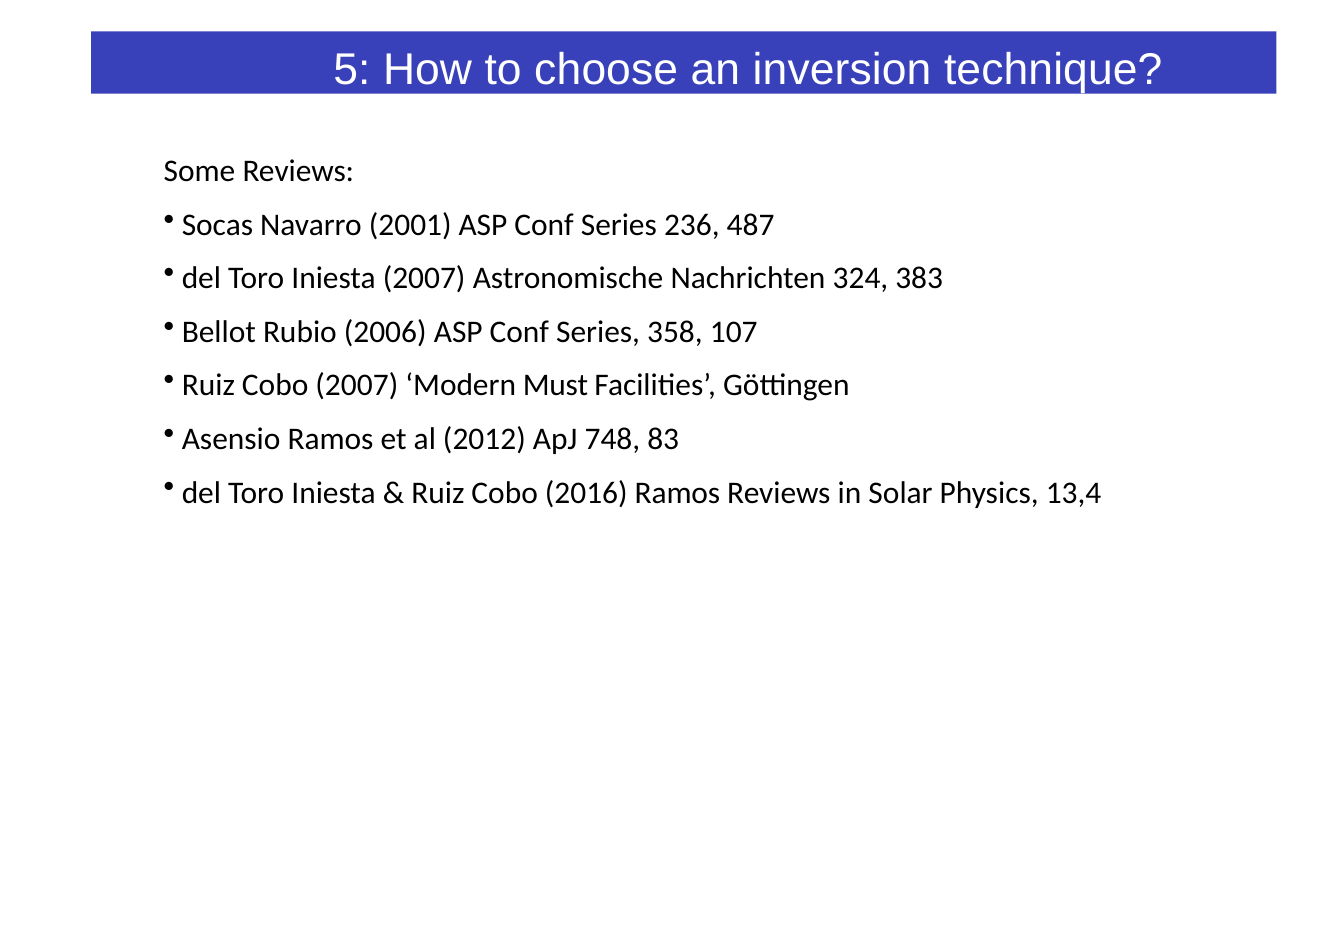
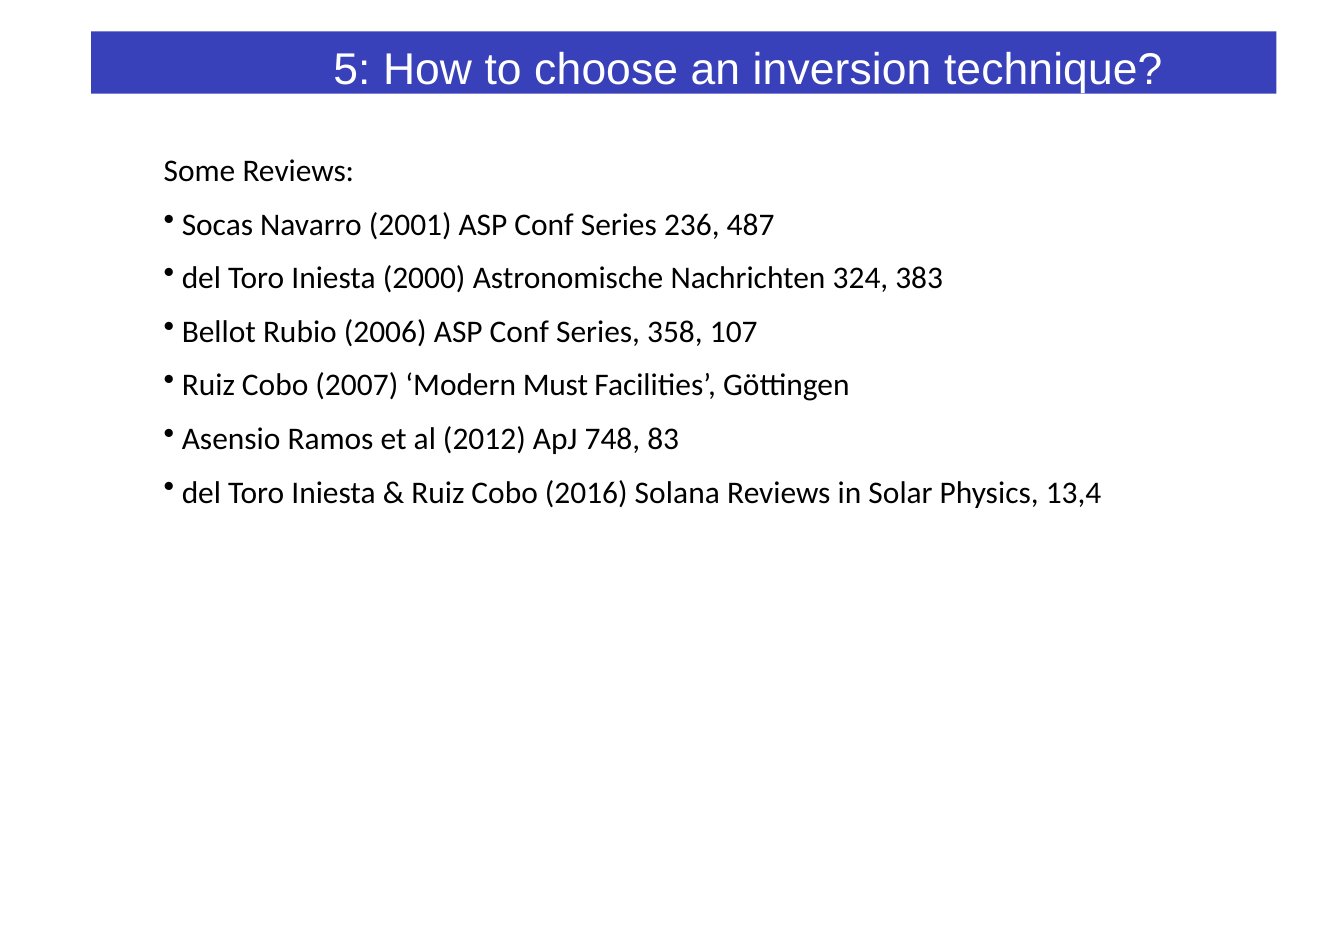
Iniesta 2007: 2007 -> 2000
2016 Ramos: Ramos -> Solana
